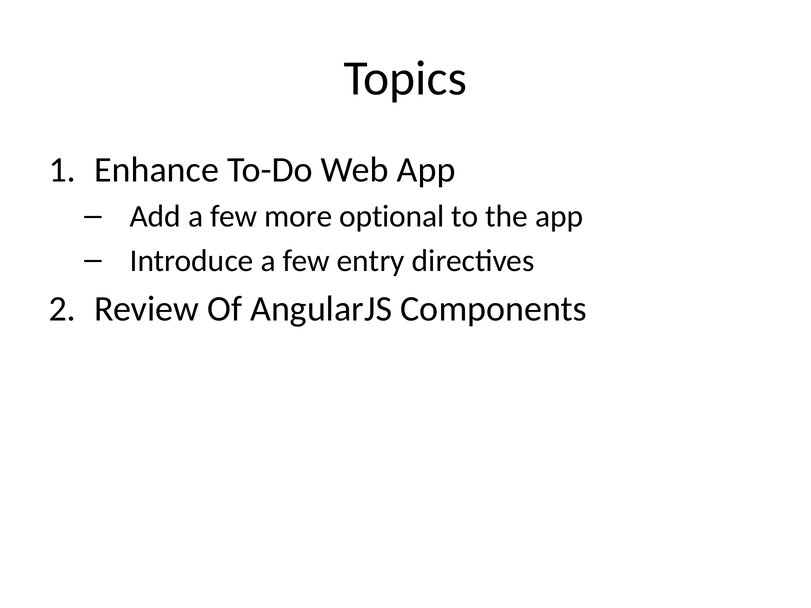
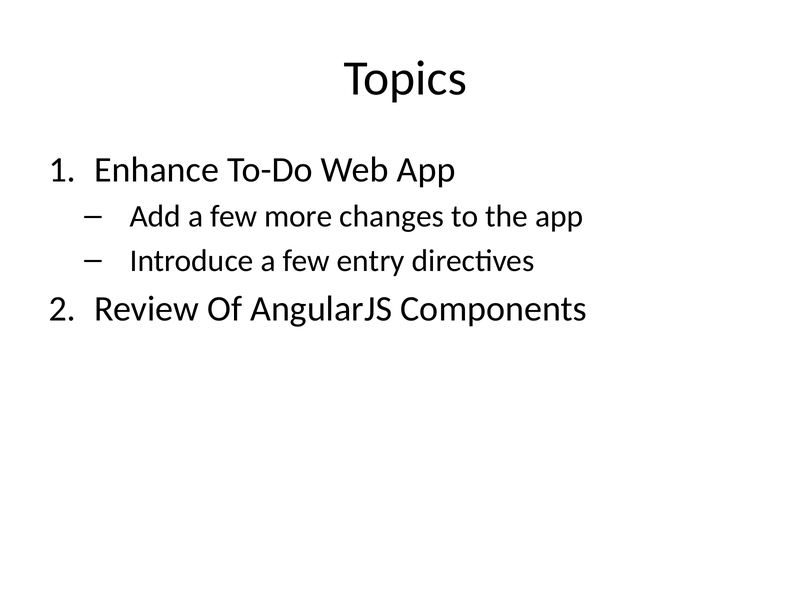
optional: optional -> changes
